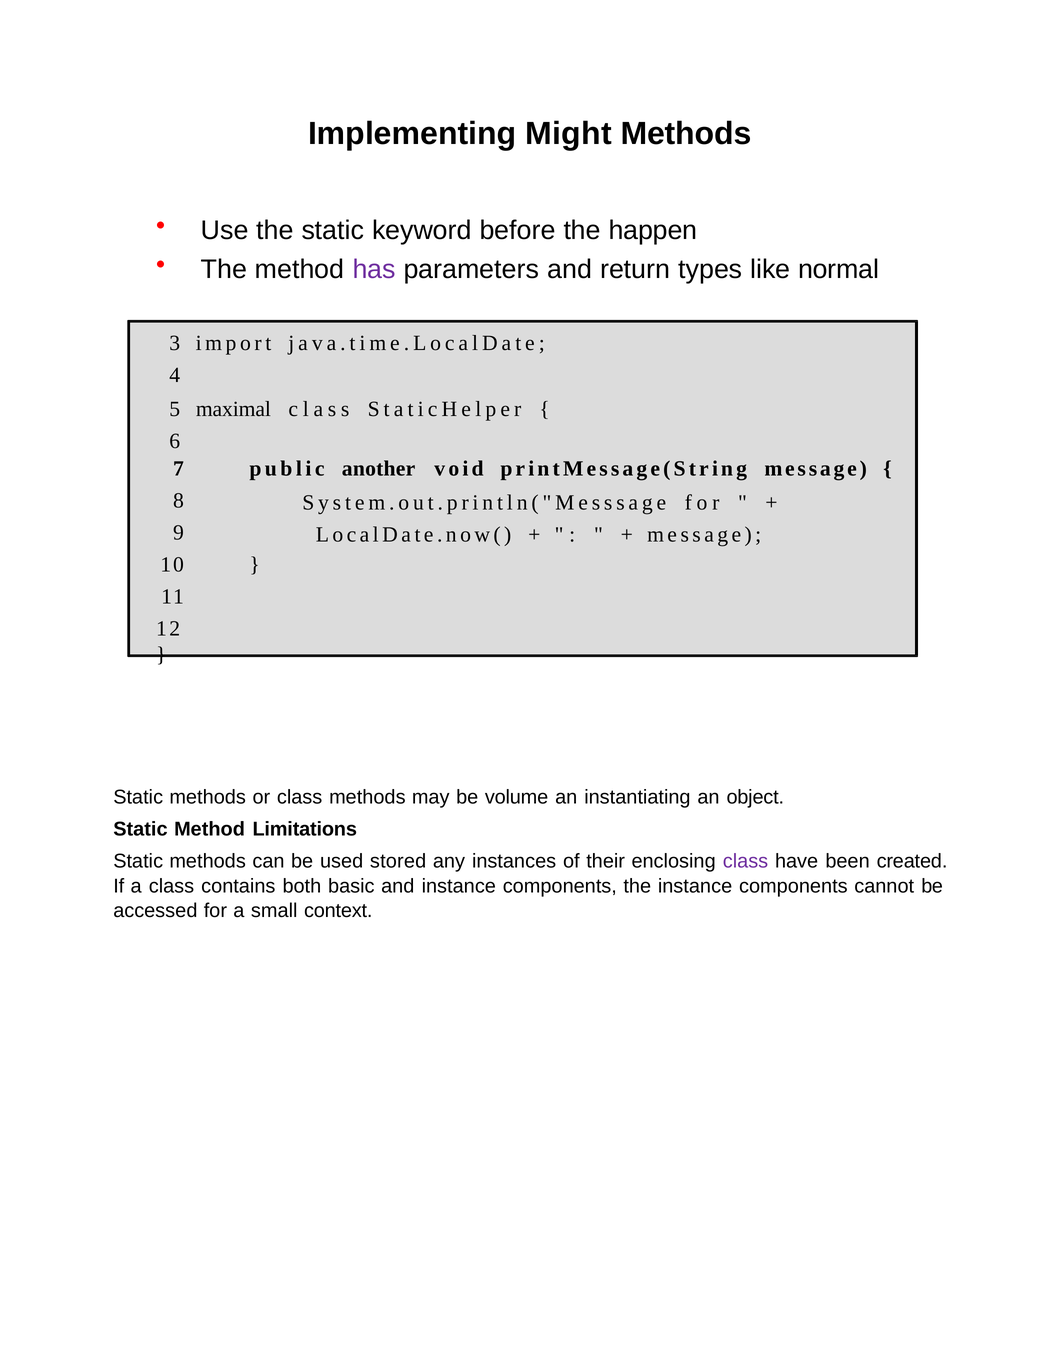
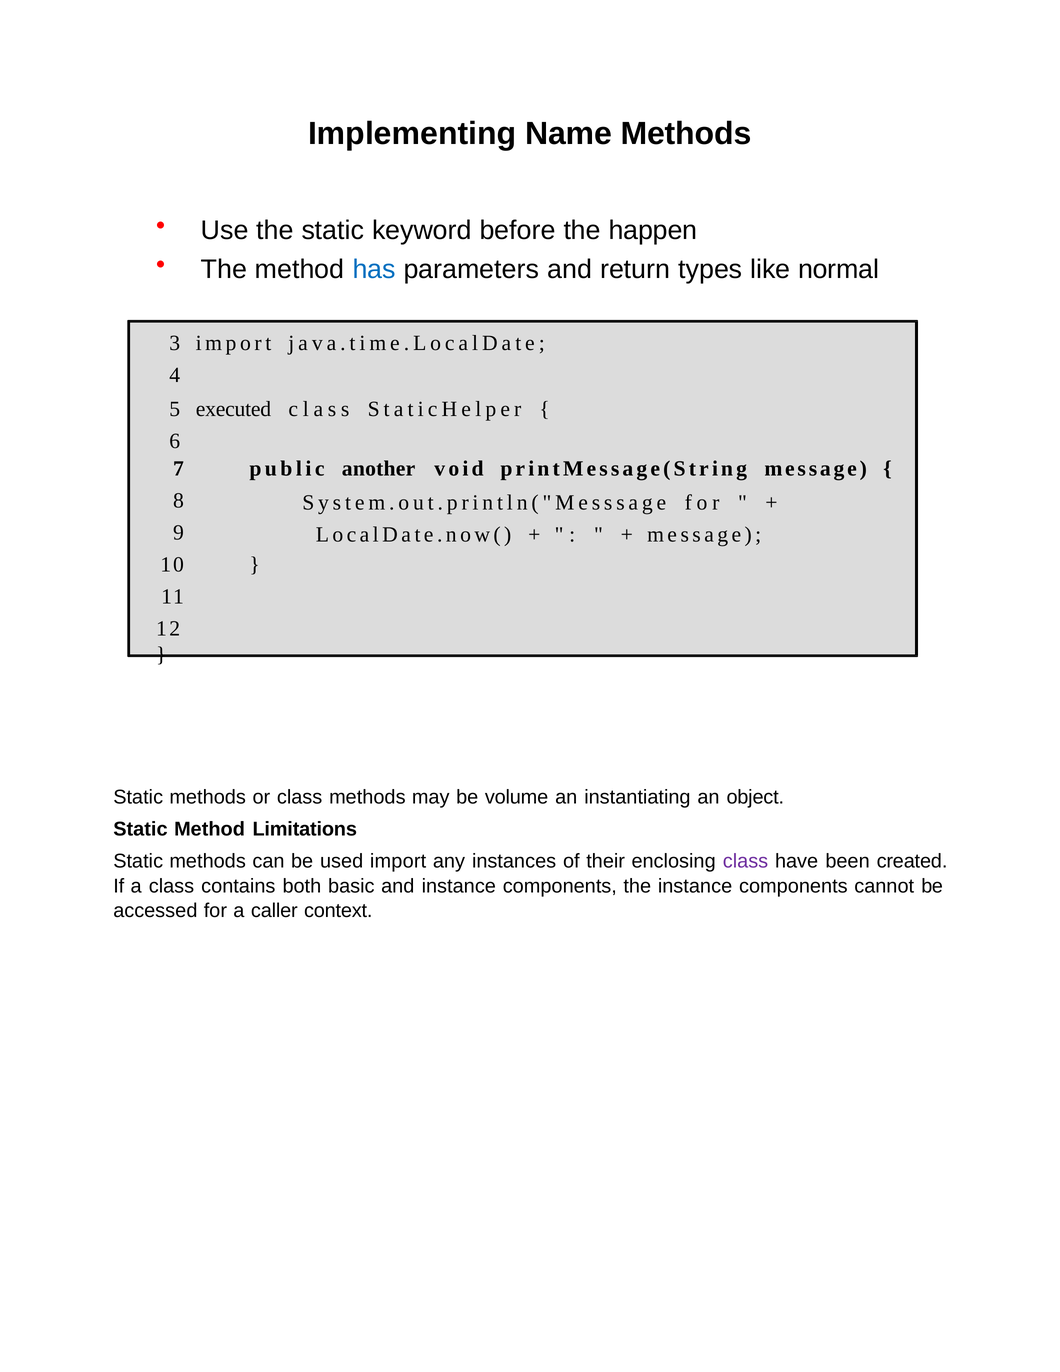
Might: Might -> Name
has colour: purple -> blue
maximal: maximal -> executed
used stored: stored -> import
small: small -> caller
